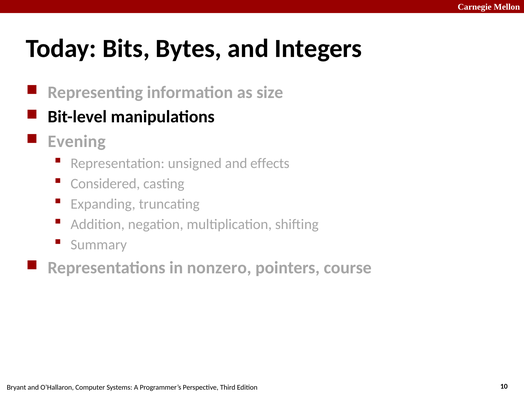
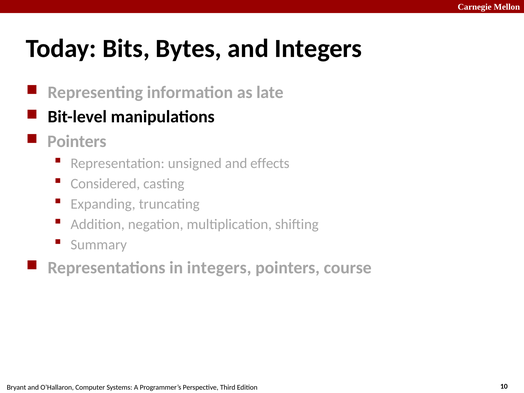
size: size -> late
Evening at (77, 141): Evening -> Pointers
in nonzero: nonzero -> integers
